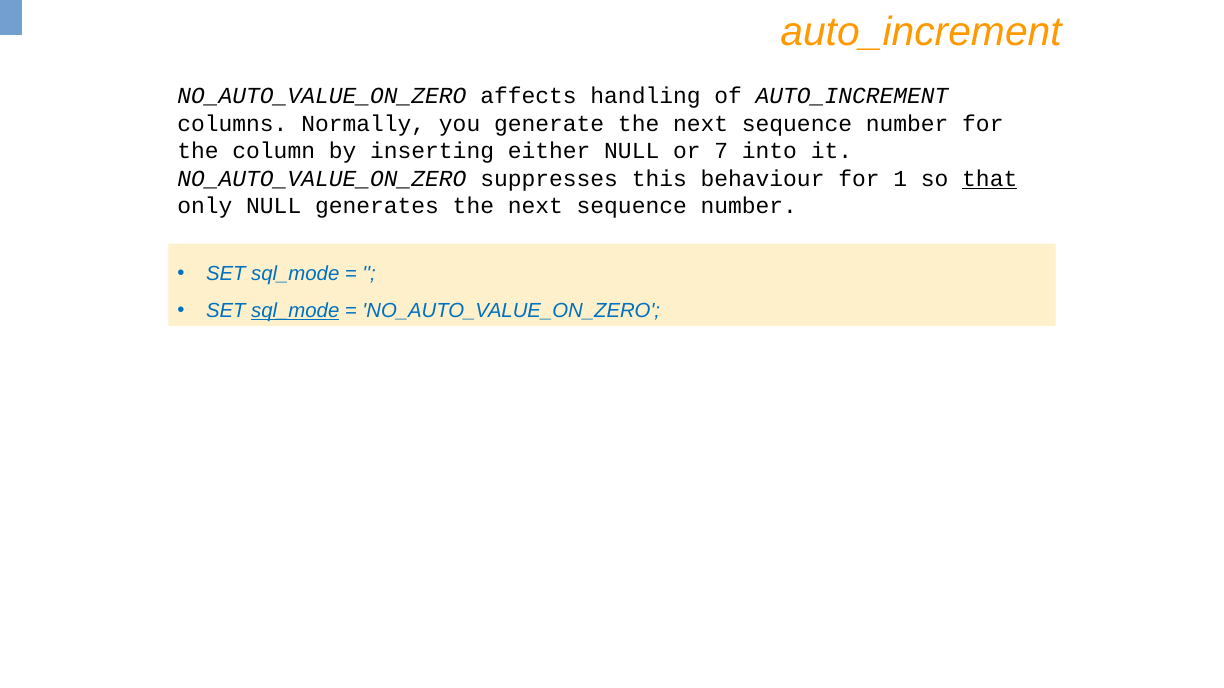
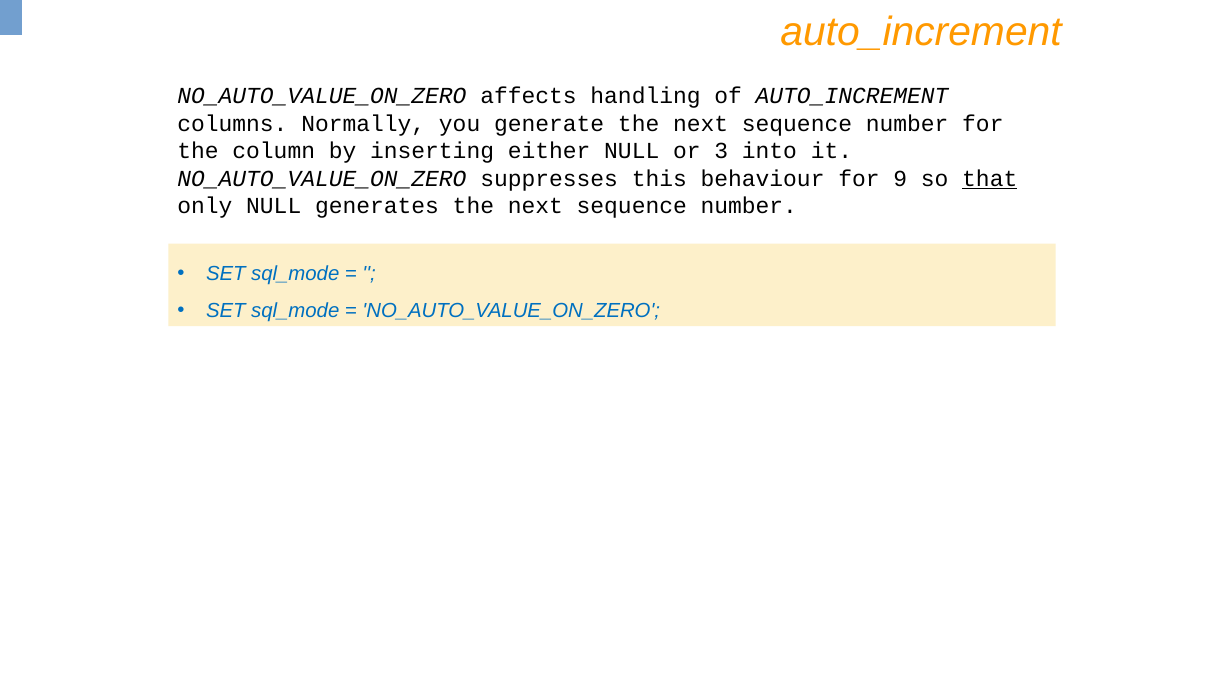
7: 7 -> 3
1: 1 -> 9
sql_mode at (295, 311) underline: present -> none
